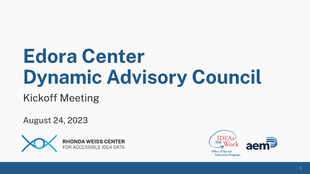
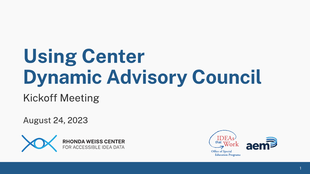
Edora: Edora -> Using
